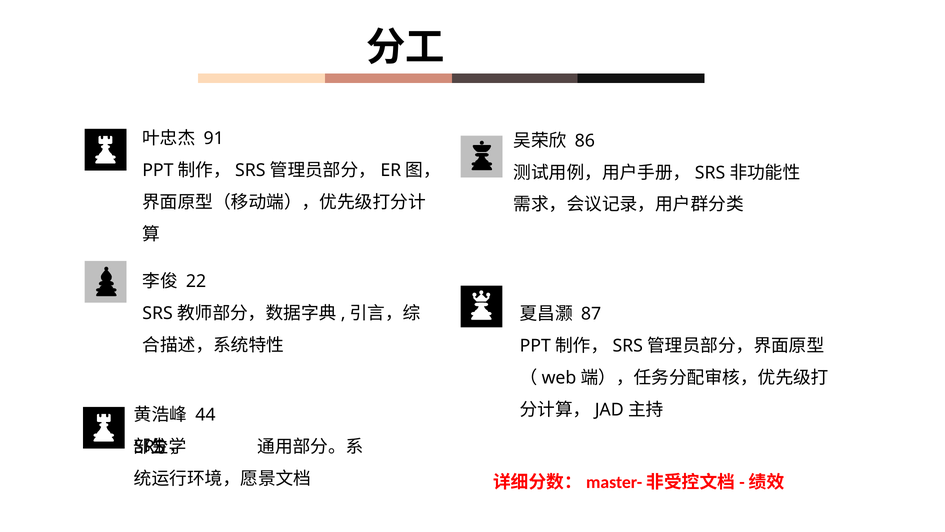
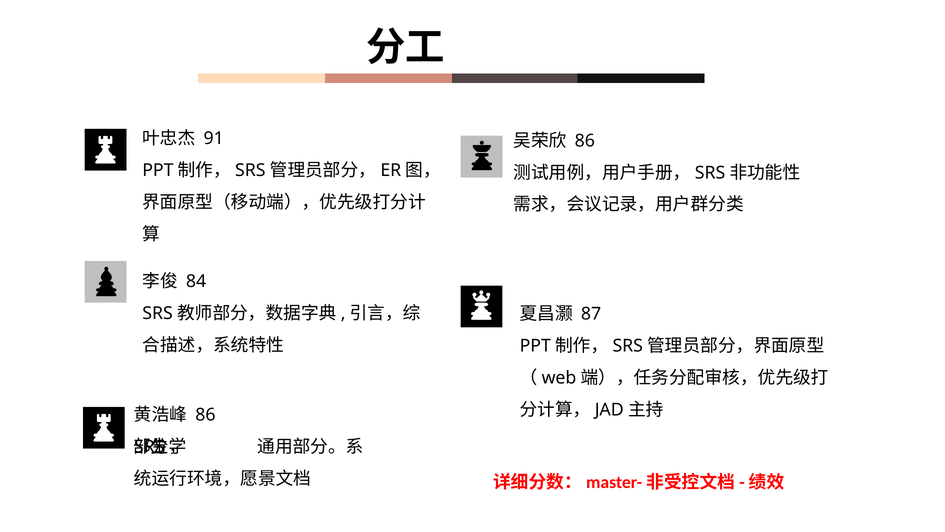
22: 22 -> 84
44 at (205, 414): 44 -> 86
